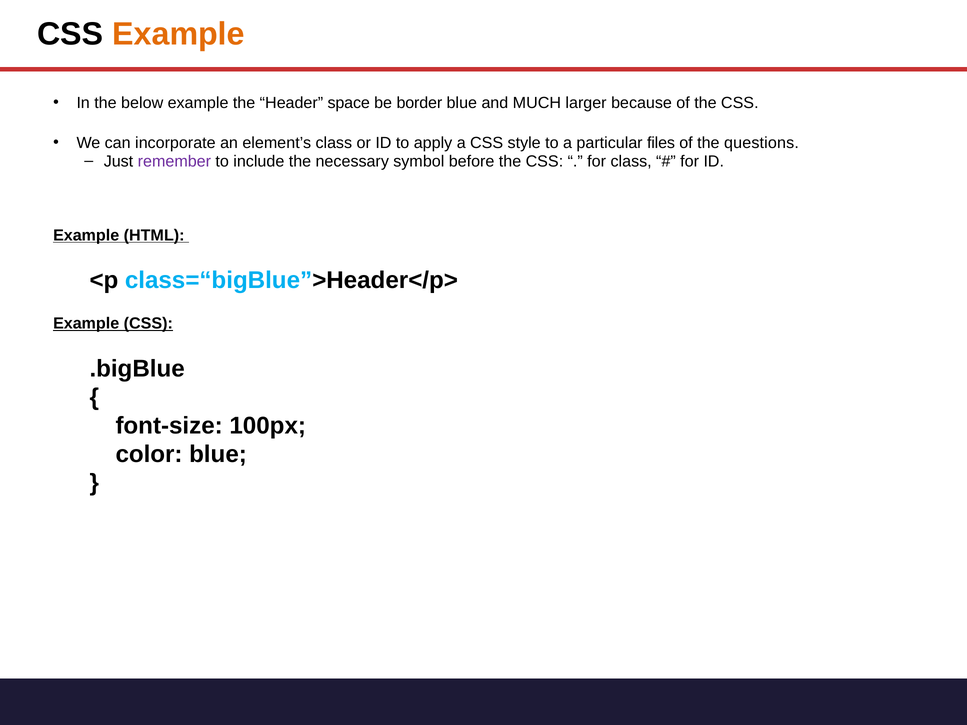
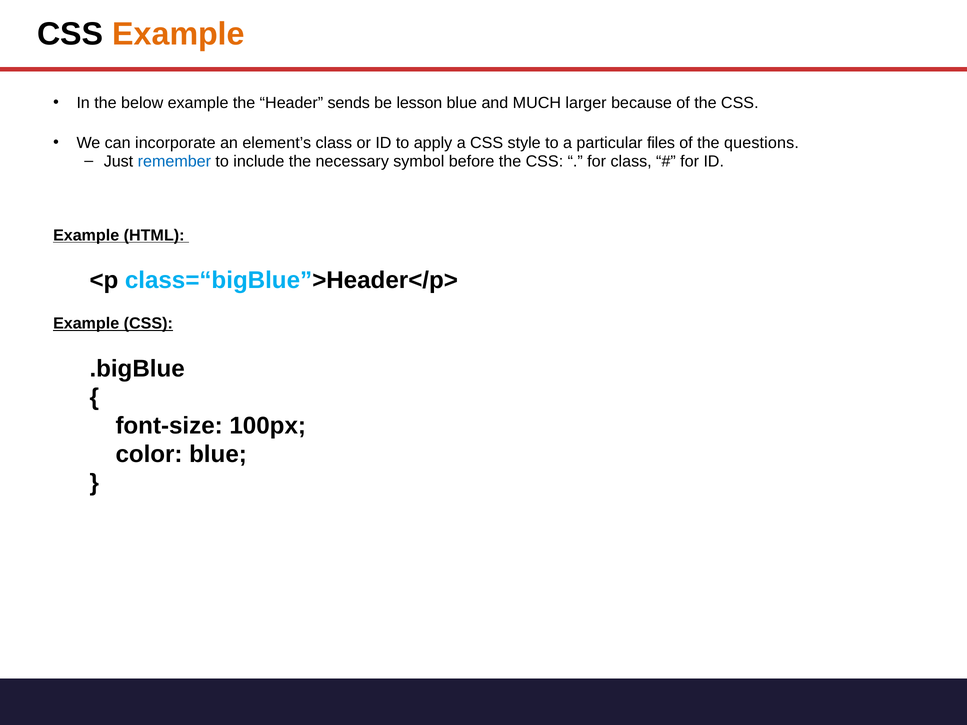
space: space -> sends
border: border -> lesson
remember colour: purple -> blue
